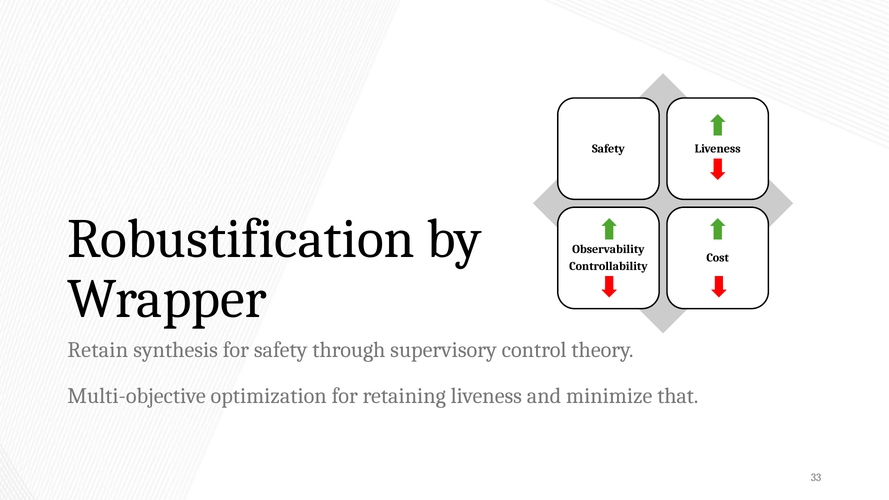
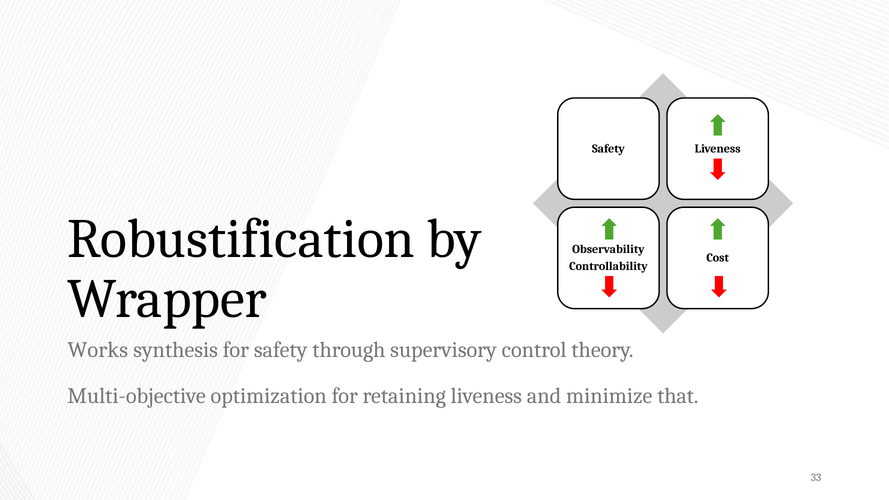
Retain: Retain -> Works
